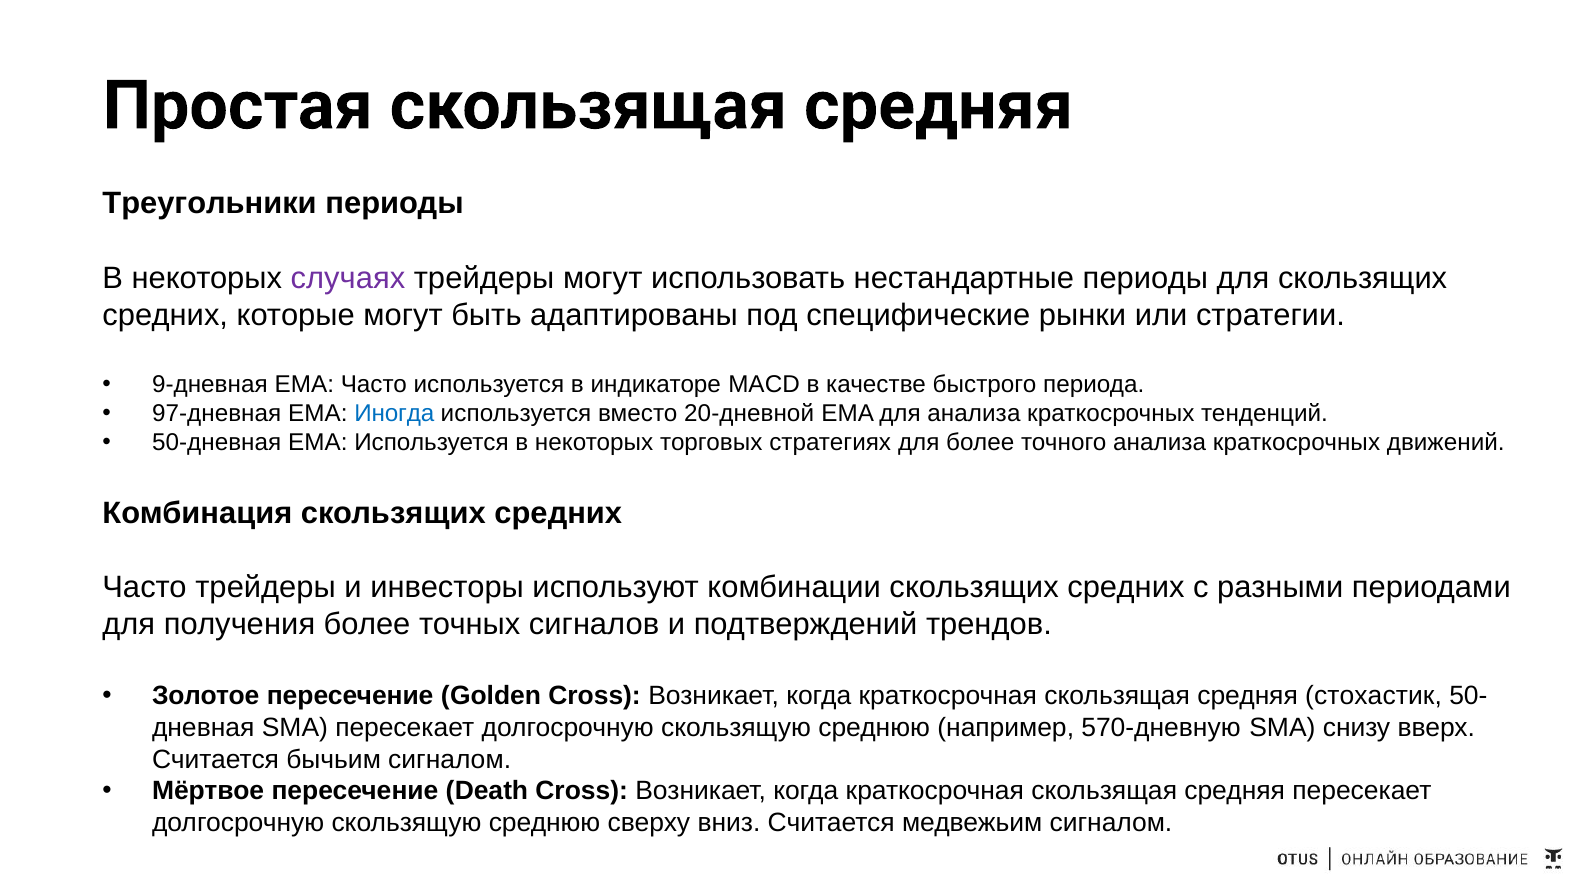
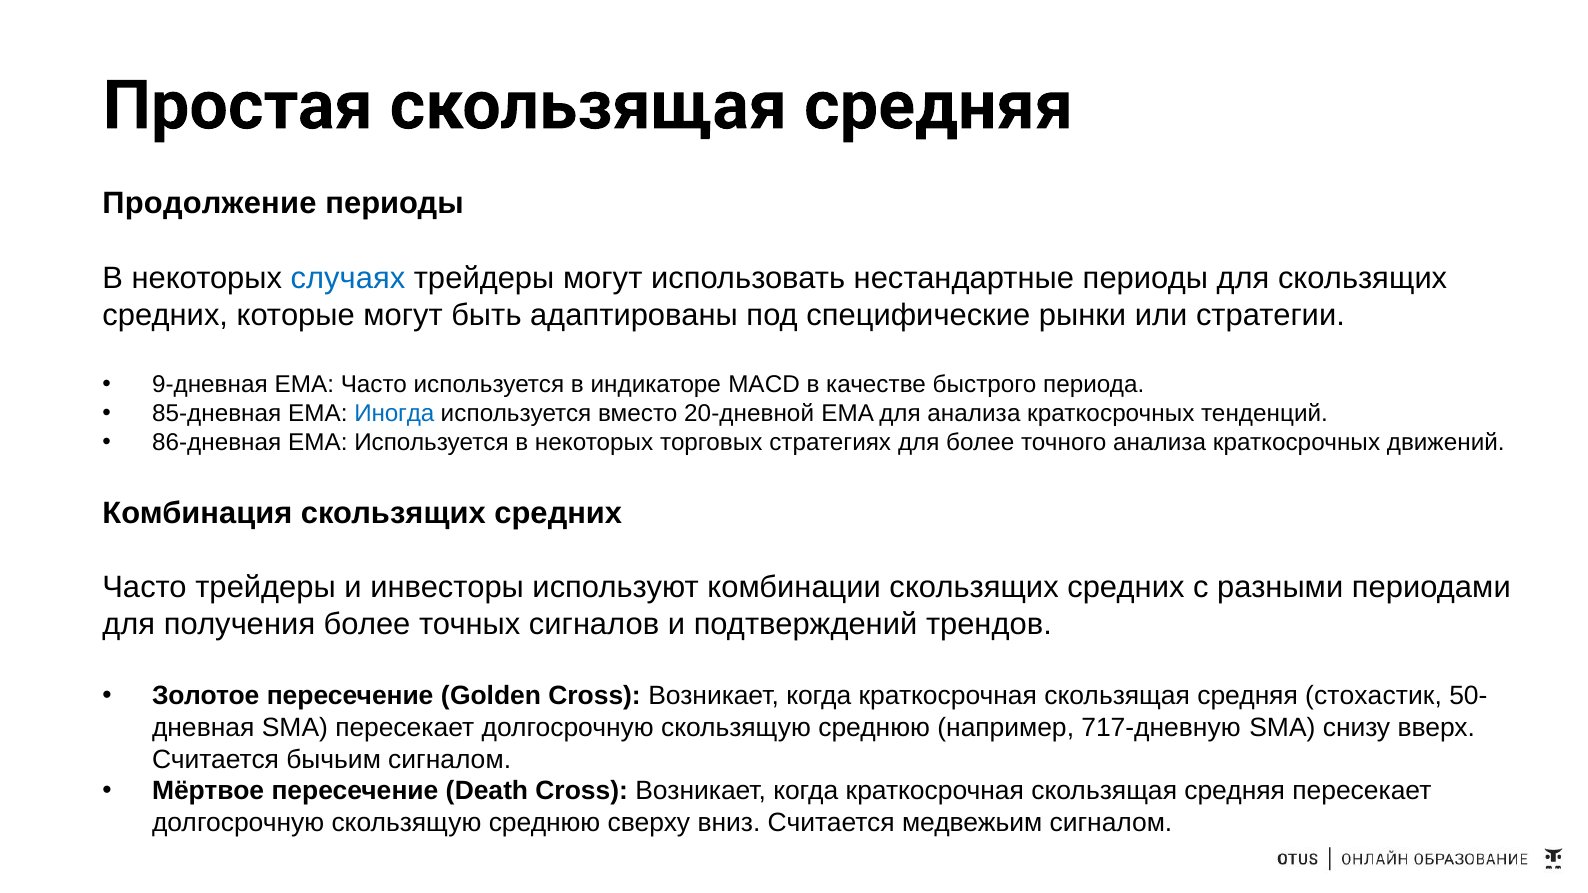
Треугольники: Треугольники -> Продолжение
случаях colour: purple -> blue
97-дневная: 97-дневная -> 85-дневная
50-дневная: 50-дневная -> 86-дневная
570-дневную: 570-дневную -> 717-дневную
